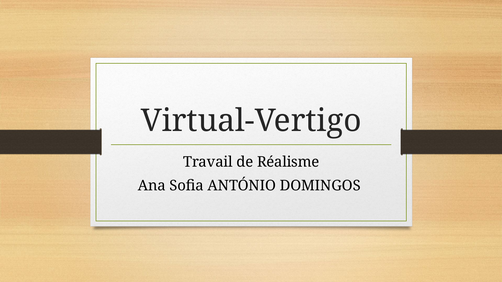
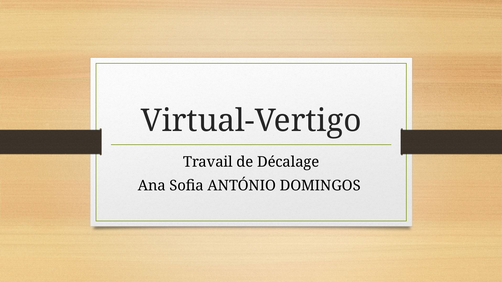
Réalisme: Réalisme -> Décalage
